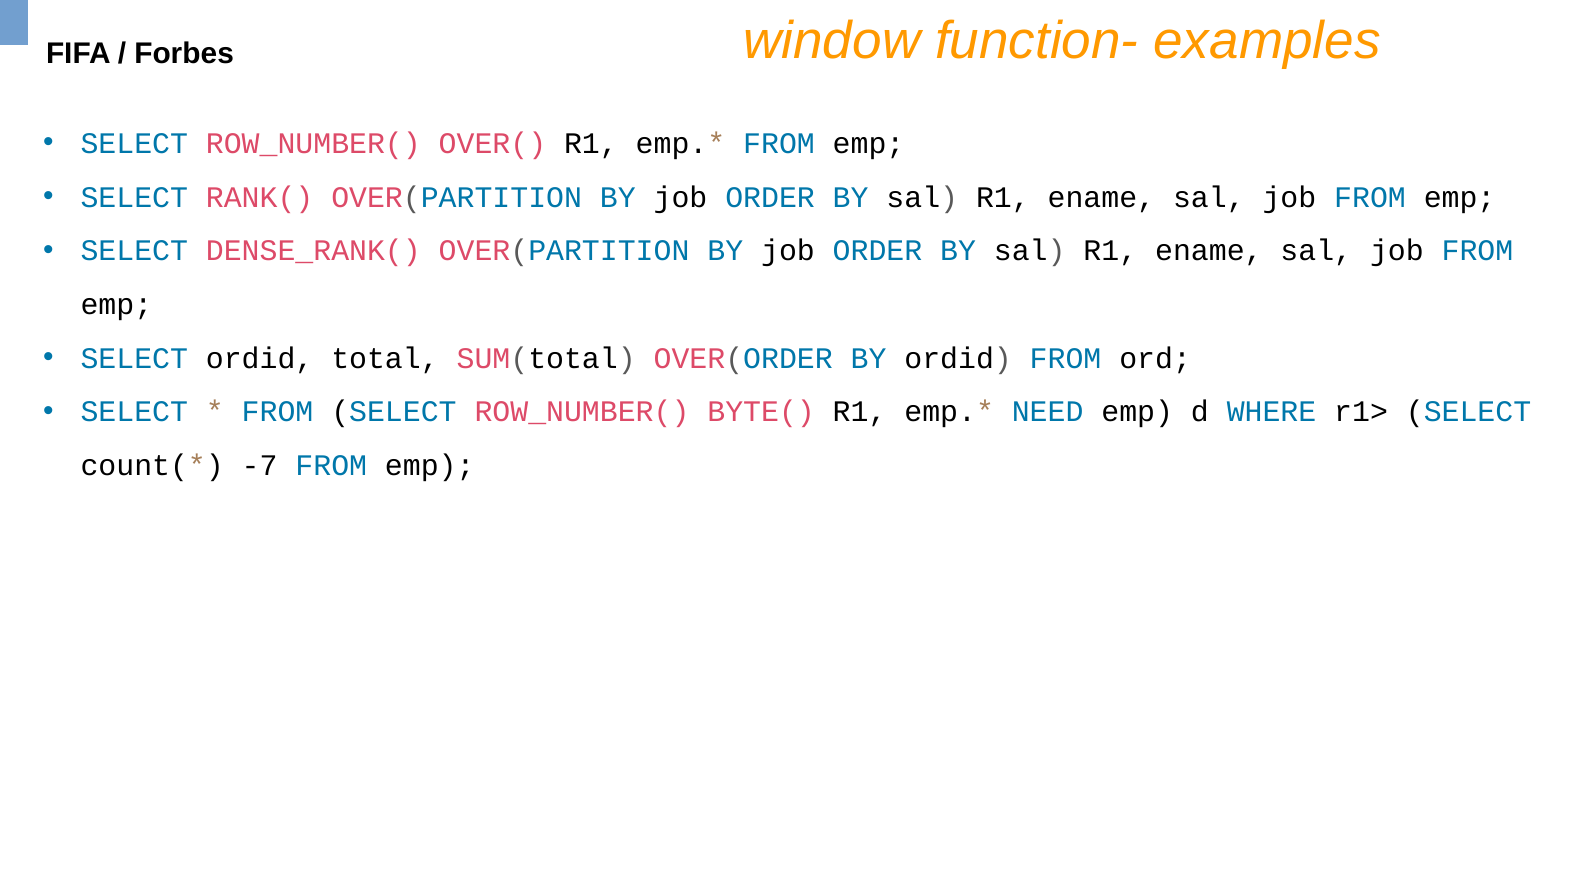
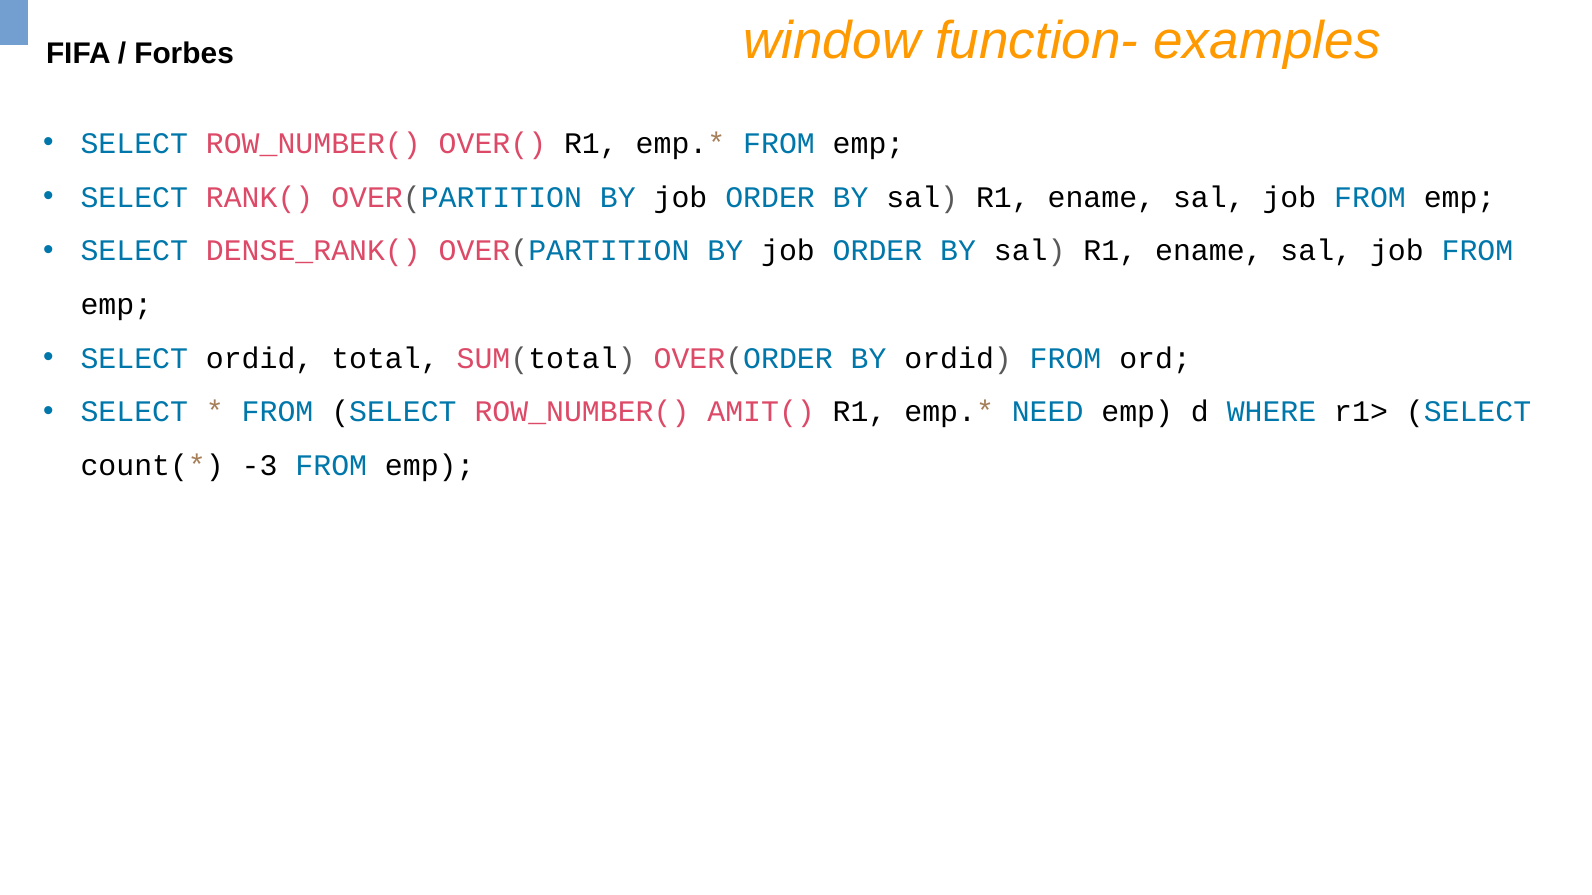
BYTE(: BYTE( -> AMIT(
-7: -7 -> -3
